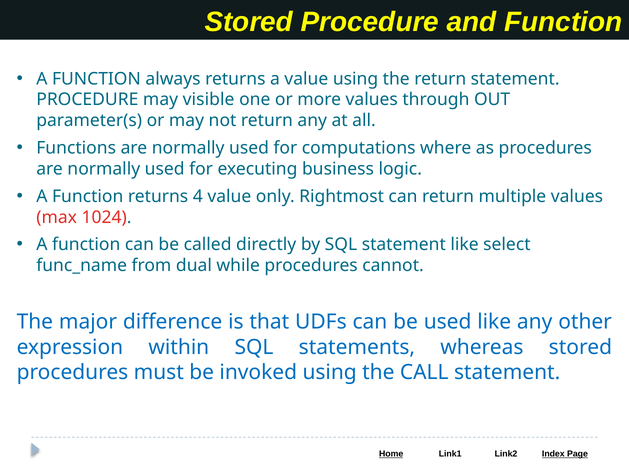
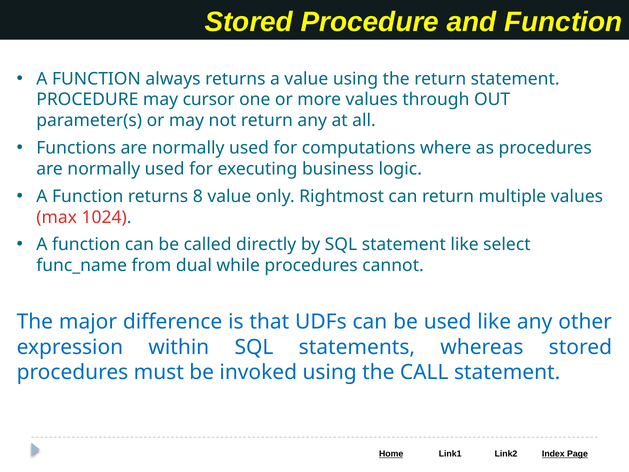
visible: visible -> cursor
4: 4 -> 8
